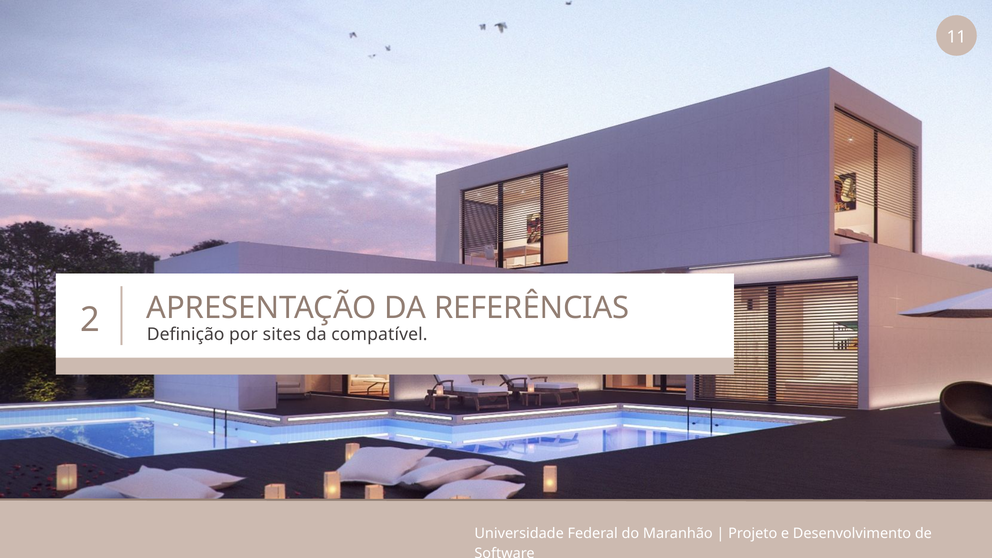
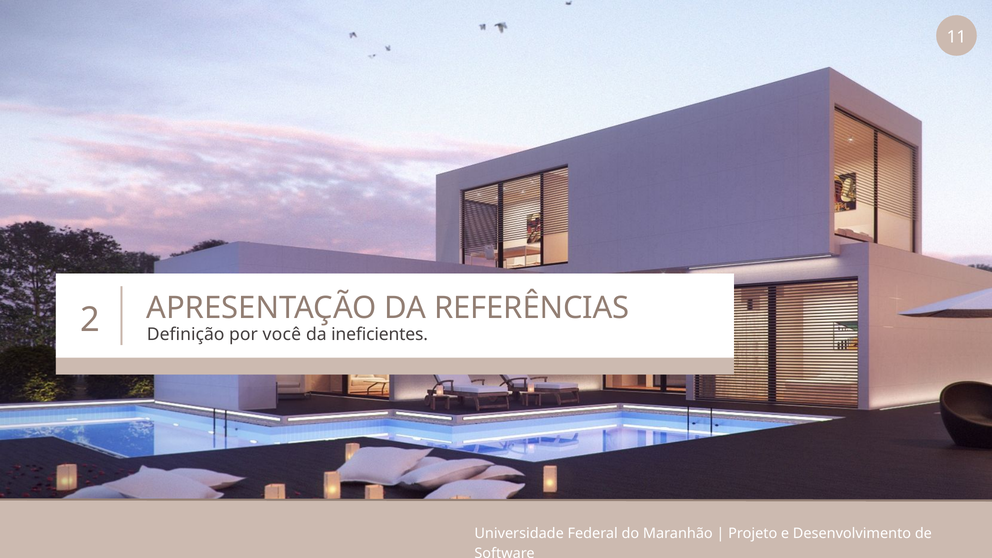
sites: sites -> você
compatível: compatível -> ineficientes
